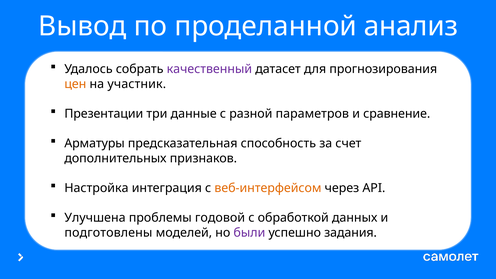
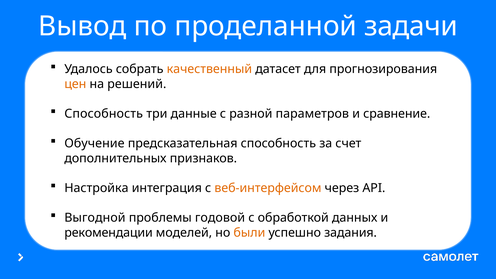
анализ: анализ -> задачи
качественный colour: purple -> orange
участник: участник -> решений
Презентации at (104, 114): Презентации -> Способность
Арматуры: Арматуры -> Обучение
Улучшена: Улучшена -> Выгодной
подготовлены: подготовлены -> рекомендации
были colour: purple -> orange
